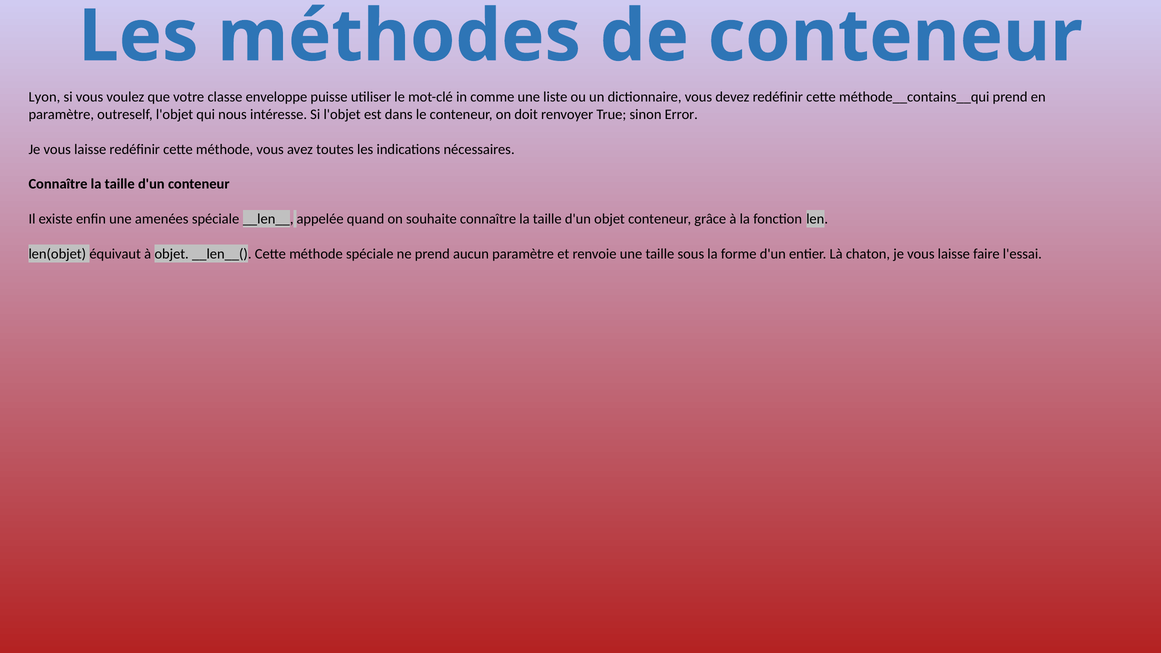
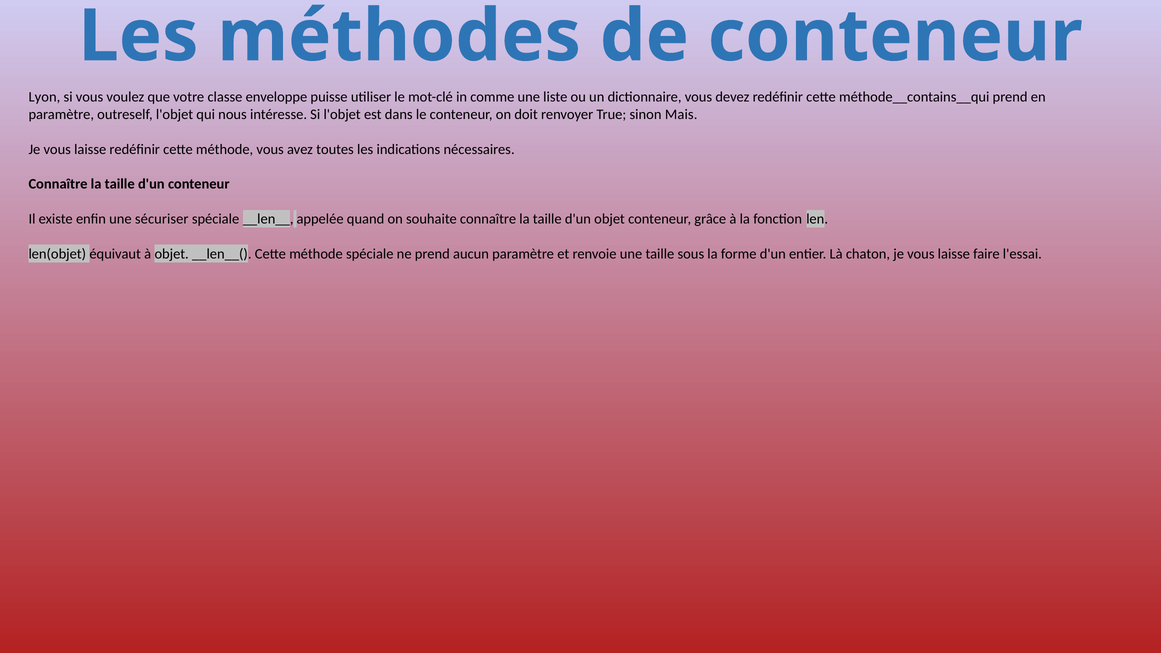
Error: Error -> Mais
amenées: amenées -> sécuriser
